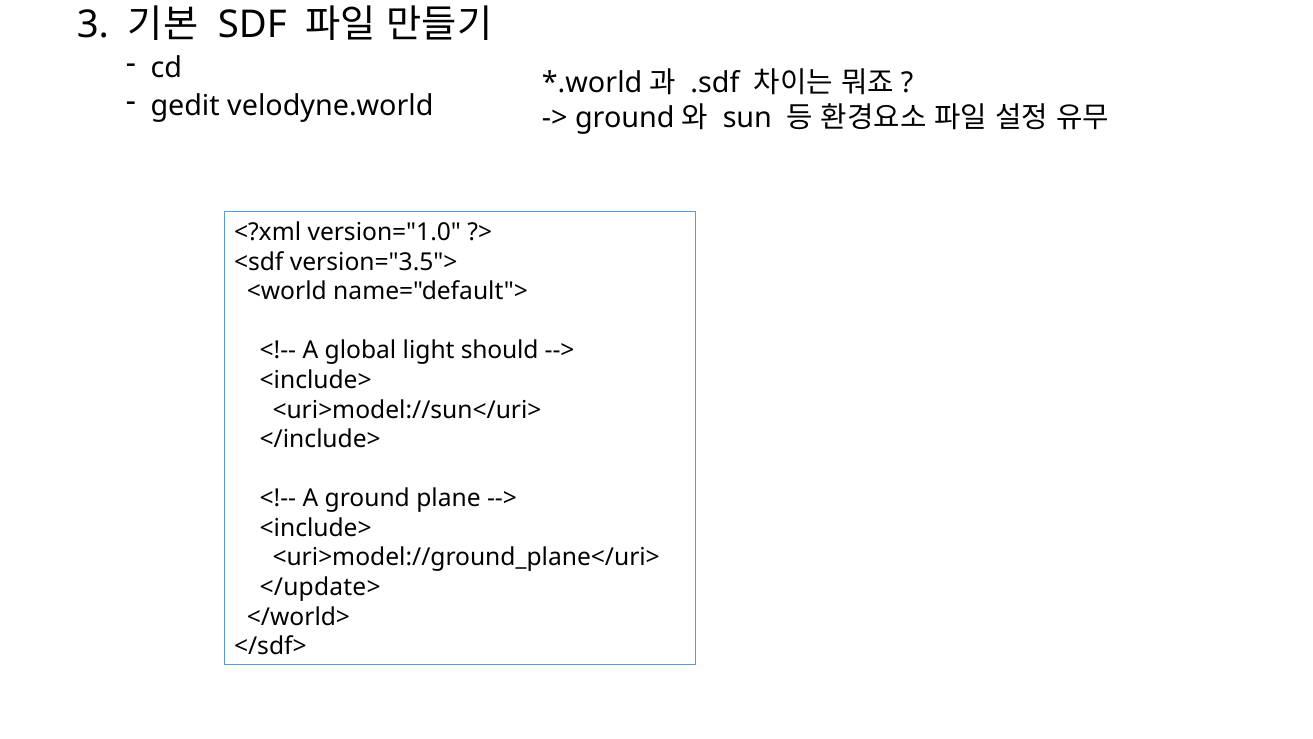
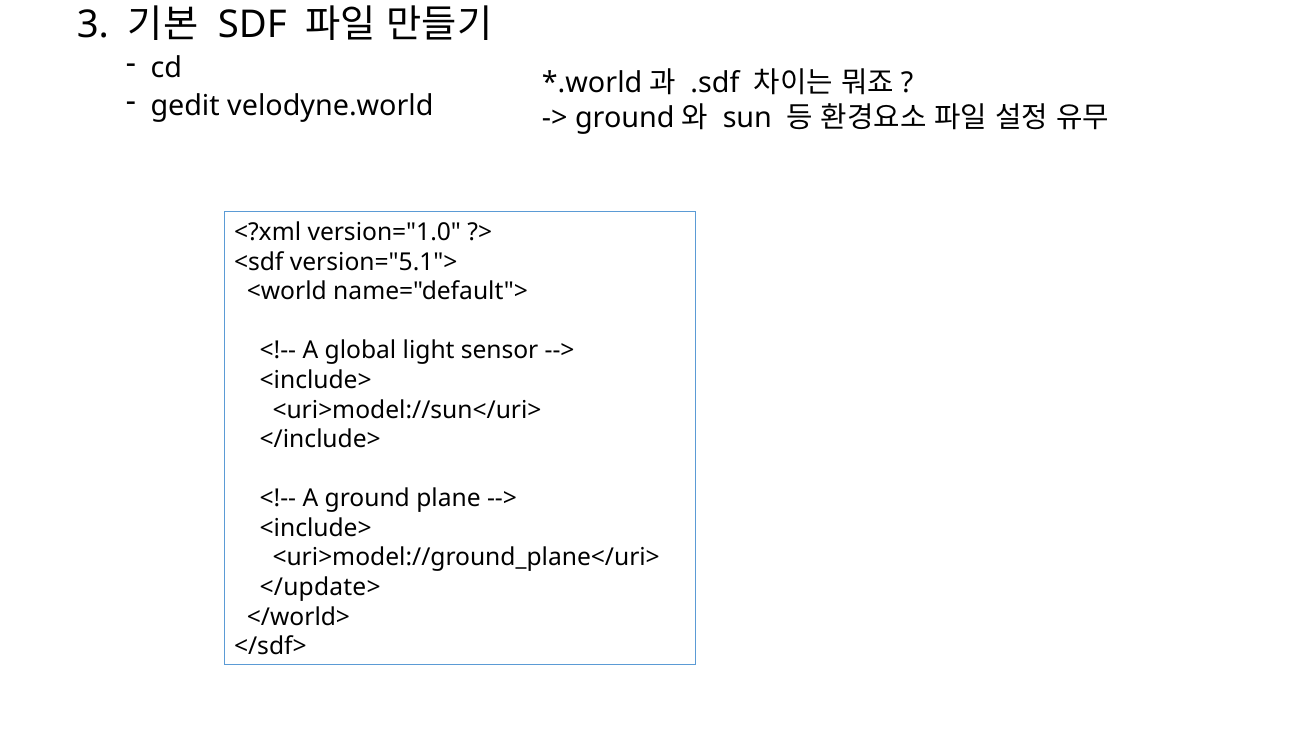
version="3.5">: version="3.5"> -> version="5.1">
should: should -> sensor
